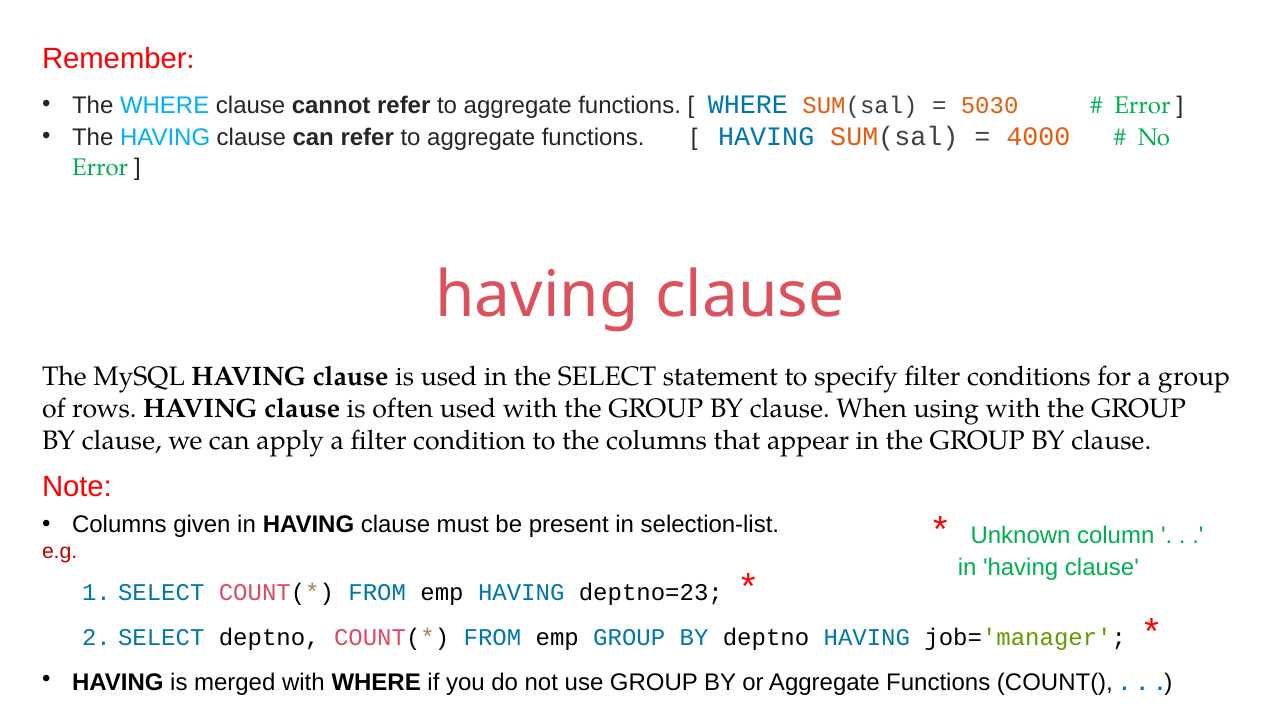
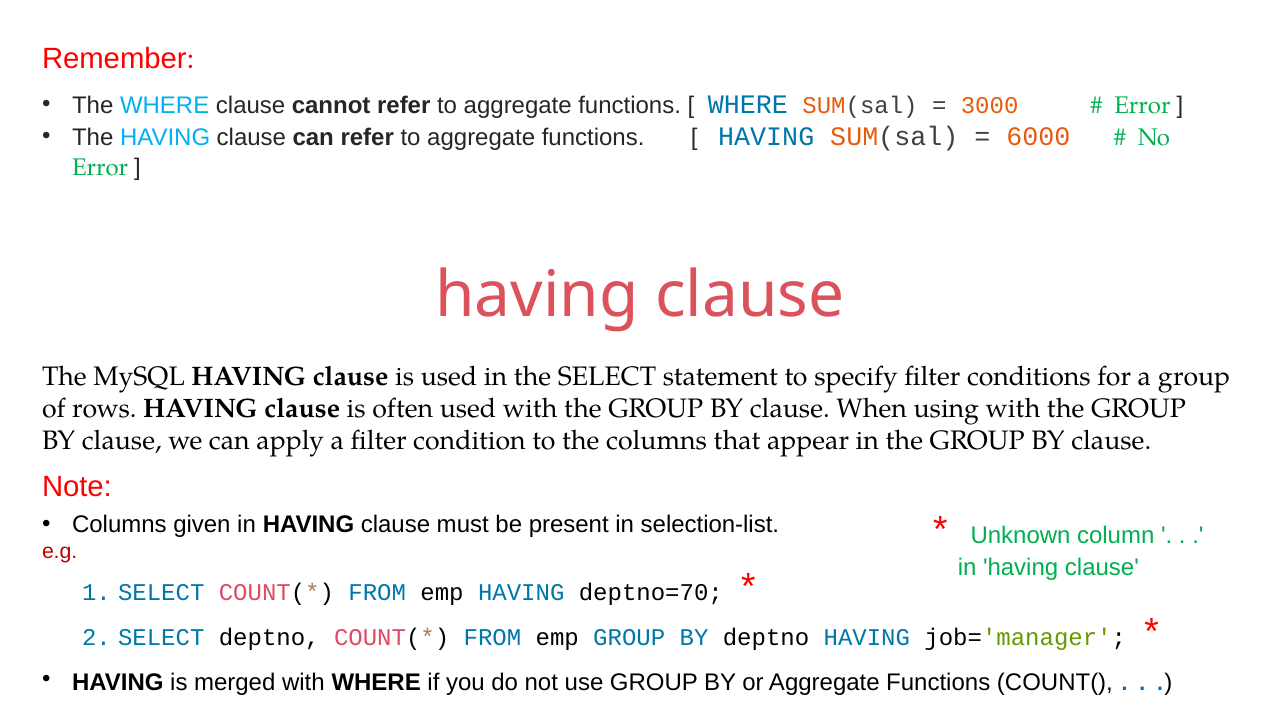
5030: 5030 -> 3000
4000: 4000 -> 6000
deptno=23: deptno=23 -> deptno=70
